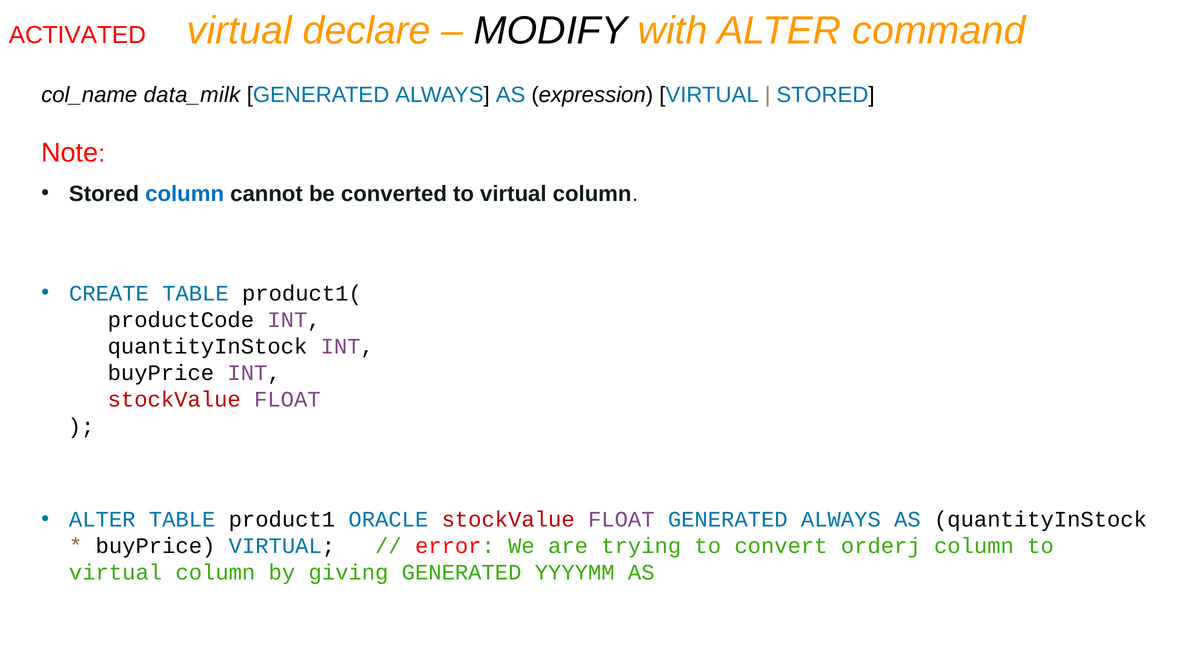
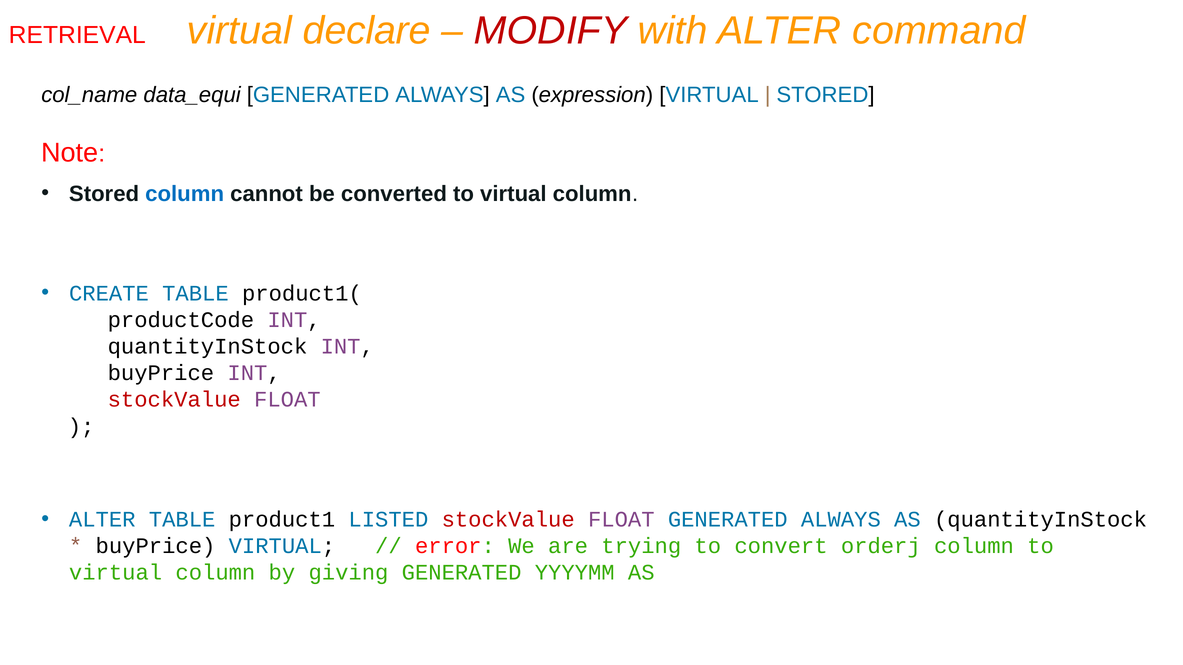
MODIFY colour: black -> red
ACTIVATED: ACTIVATED -> RETRIEVAL
data_milk: data_milk -> data_equi
ORACLE: ORACLE -> LISTED
